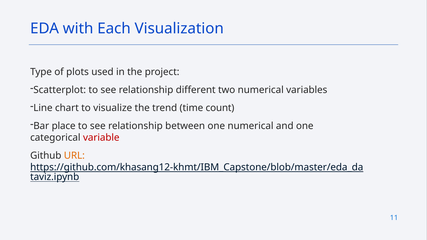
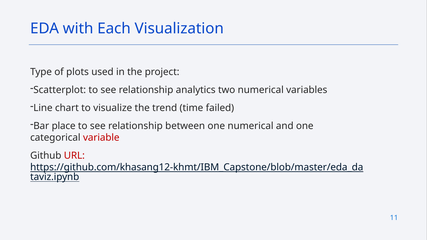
different: different -> analytics
count: count -> failed
URL colour: orange -> red
